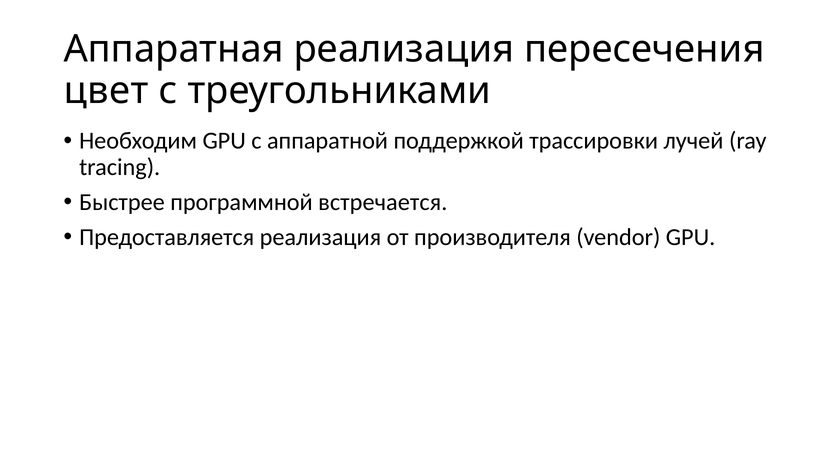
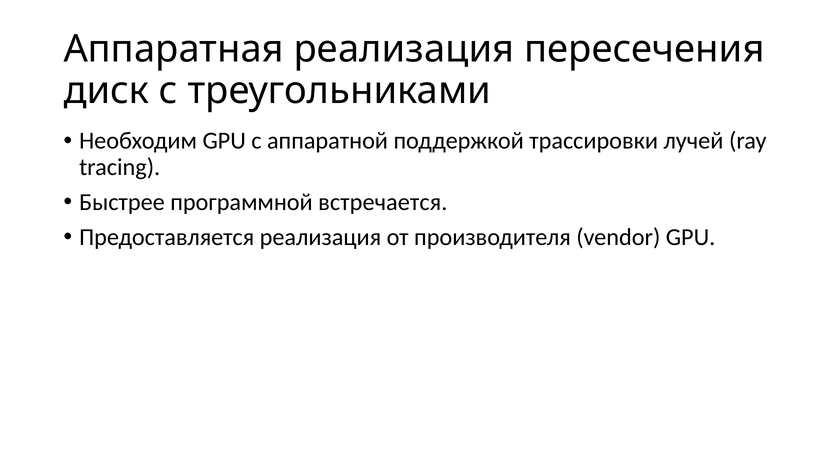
цвет: цвет -> диск
